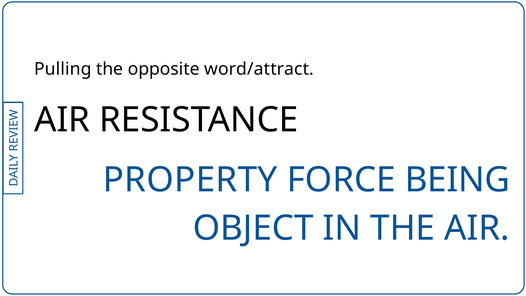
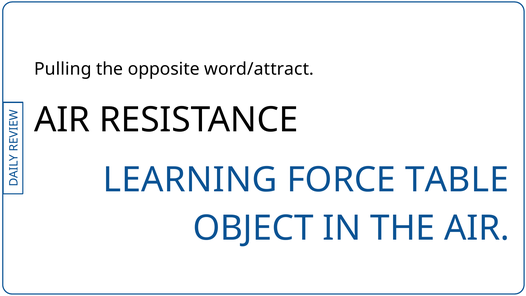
PROPERTY: PROPERTY -> LEARNING
BEING: BEING -> TABLE
